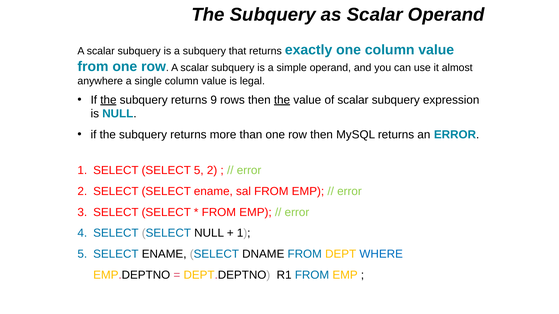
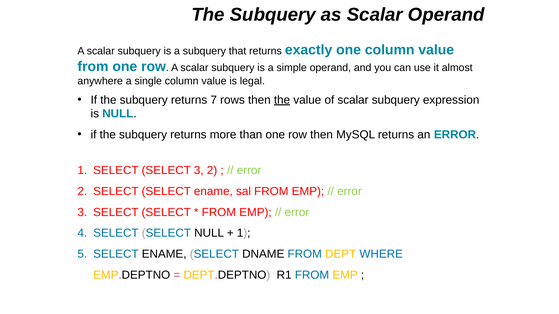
the at (108, 100) underline: present -> none
9: 9 -> 7
SELECT 5: 5 -> 3
